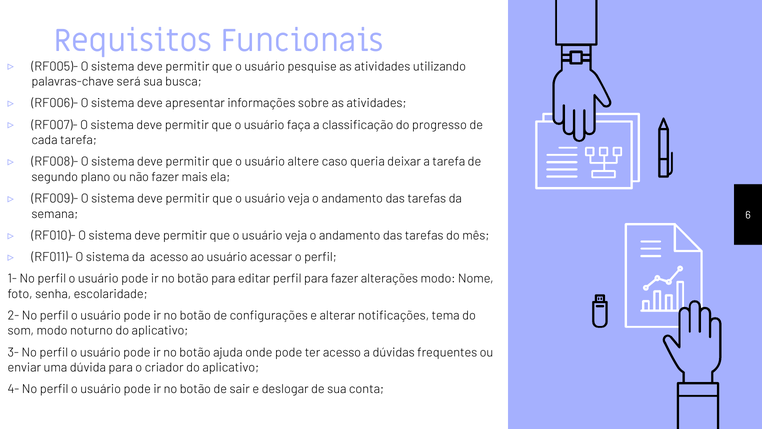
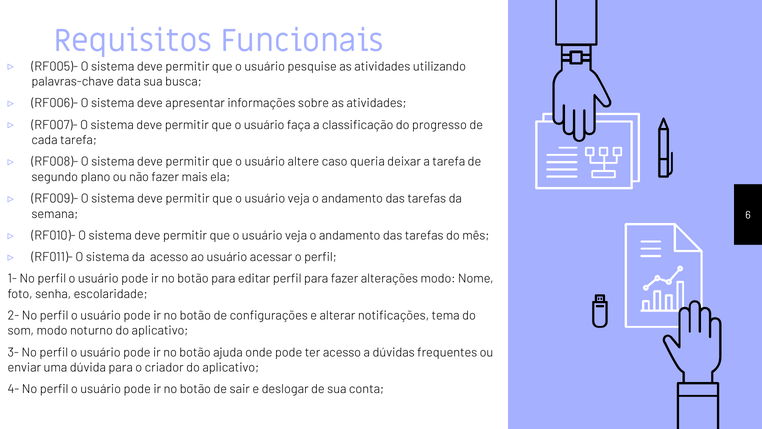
será: será -> data
